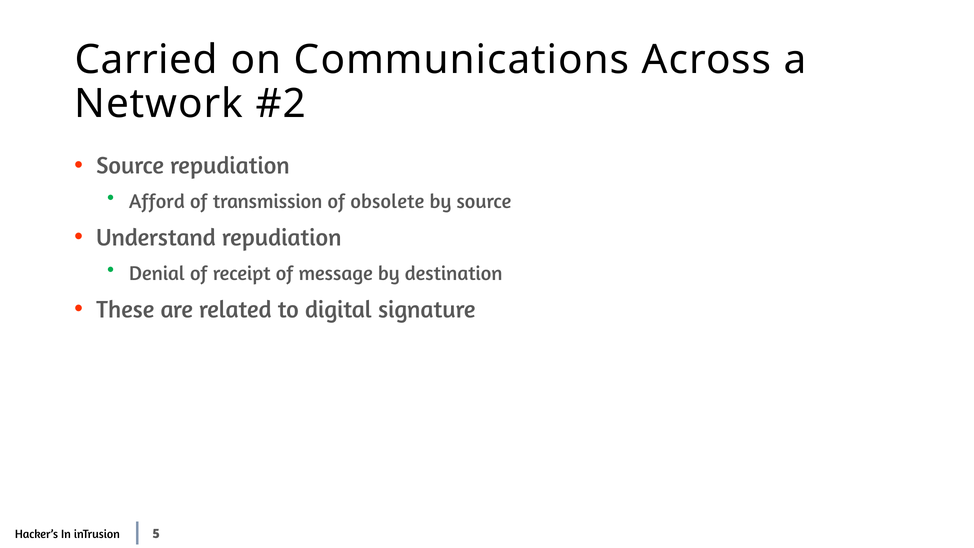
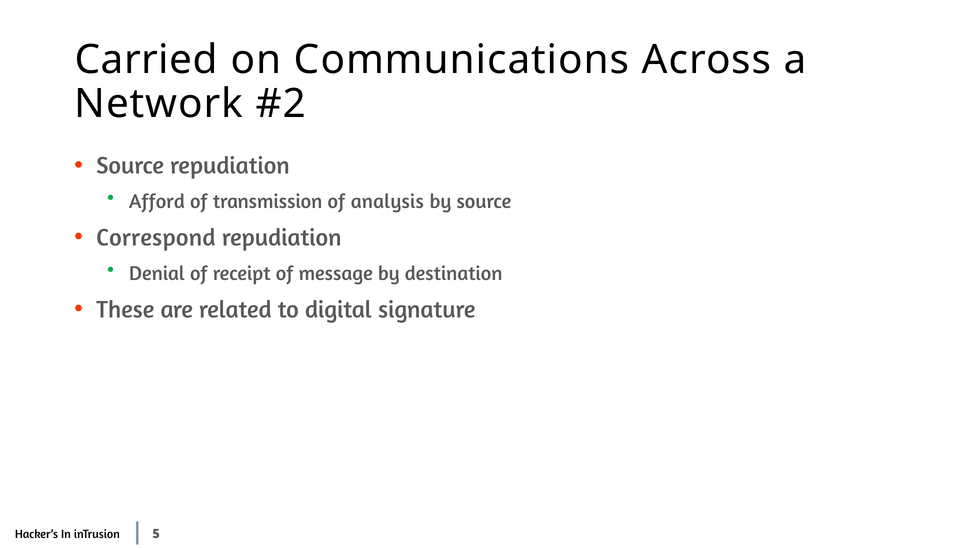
obsolete: obsolete -> analysis
Understand: Understand -> Correspond
